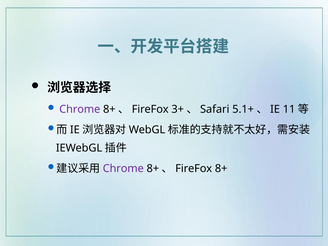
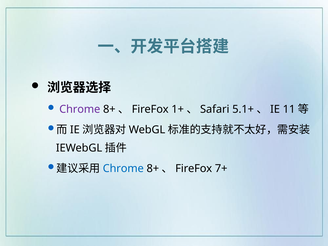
3+: 3+ -> 1+
Chrome at (123, 169) colour: purple -> blue
8+ at (221, 169): 8+ -> 7+
